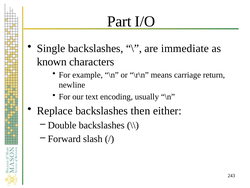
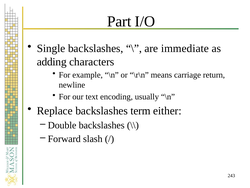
known: known -> adding
then: then -> term
